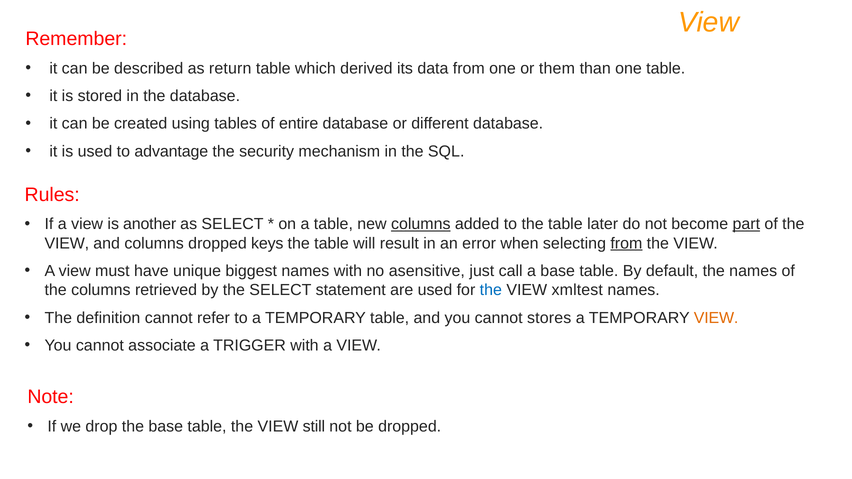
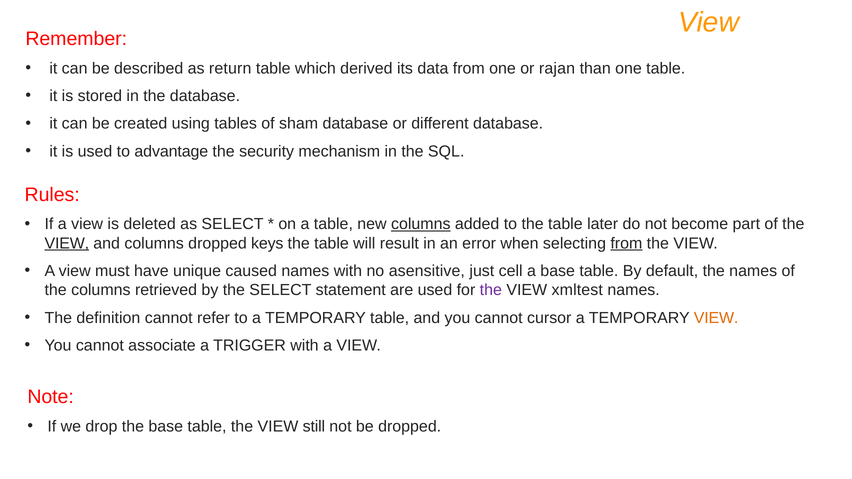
them: them -> rajan
entire: entire -> sham
another: another -> deleted
part underline: present -> none
VIEW at (67, 243) underline: none -> present
biggest: biggest -> caused
call: call -> cell
the at (491, 290) colour: blue -> purple
stores: stores -> cursor
